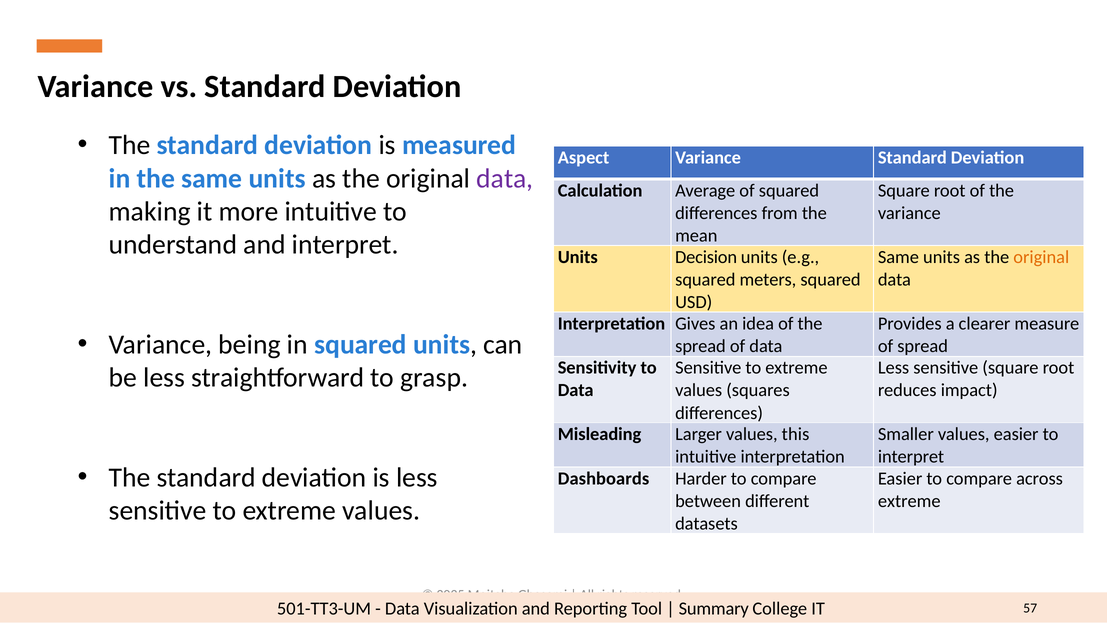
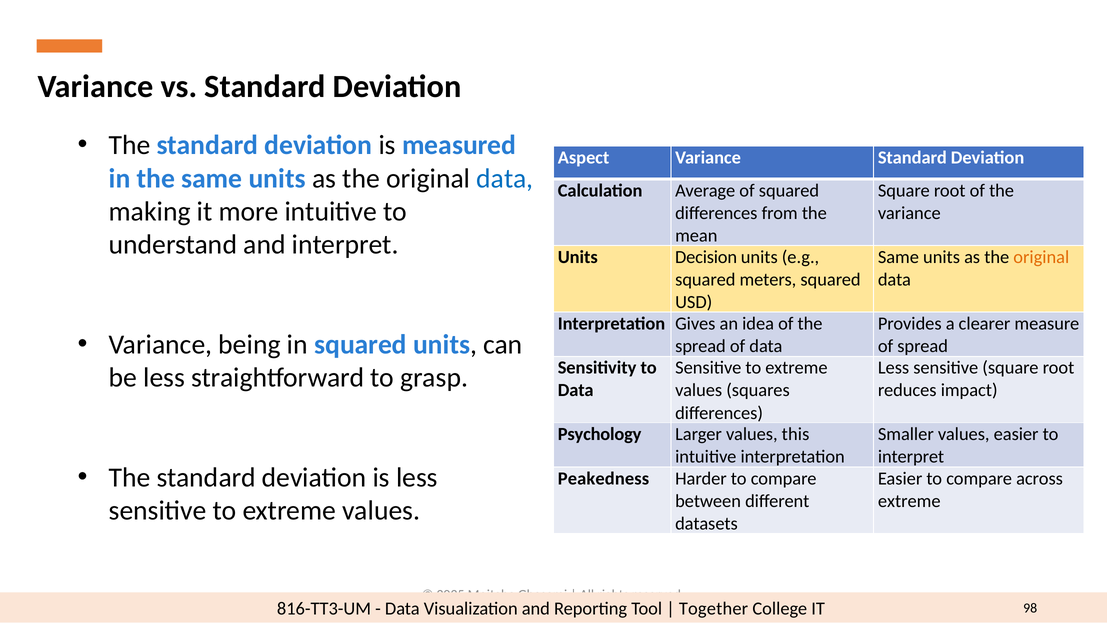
data at (505, 178) colour: purple -> blue
Misleading: Misleading -> Psychology
Dashboards: Dashboards -> Peakedness
501-TT3-UM: 501-TT3-UM -> 816-TT3-UM
Summary: Summary -> Together
57: 57 -> 98
